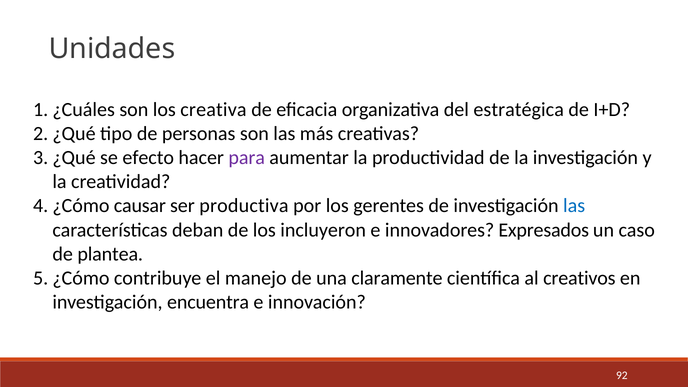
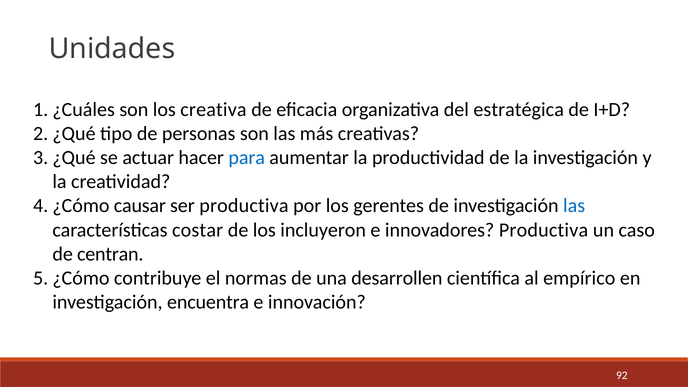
efecto: efecto -> actuar
para colour: purple -> blue
deban: deban -> costar
innovadores Expresados: Expresados -> Productiva
plantea: plantea -> centran
manejo: manejo -> normas
claramente: claramente -> desarrollen
creativos: creativos -> empírico
